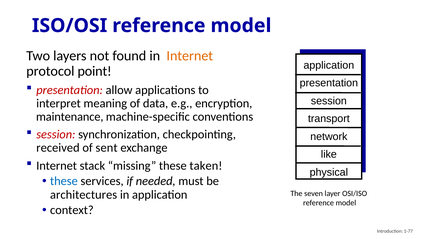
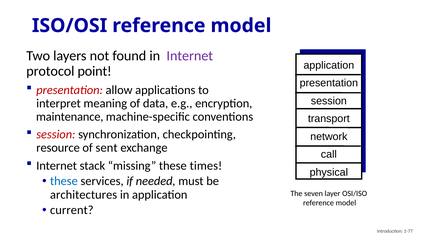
Internet at (190, 56) colour: orange -> purple
received: received -> resource
like: like -> call
taken: taken -> times
context: context -> current
